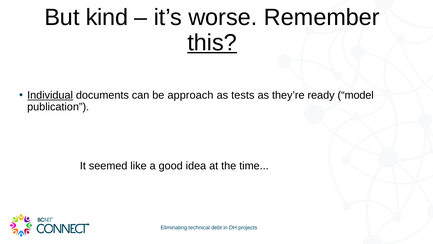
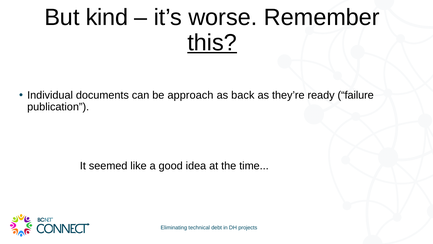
Individual underline: present -> none
tests: tests -> back
model: model -> failure
